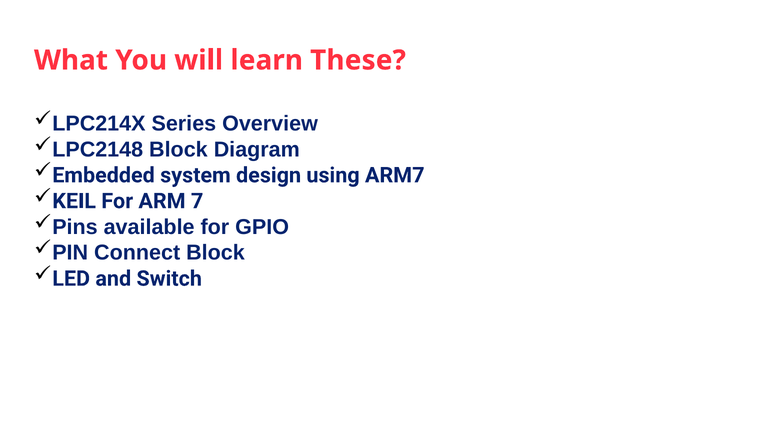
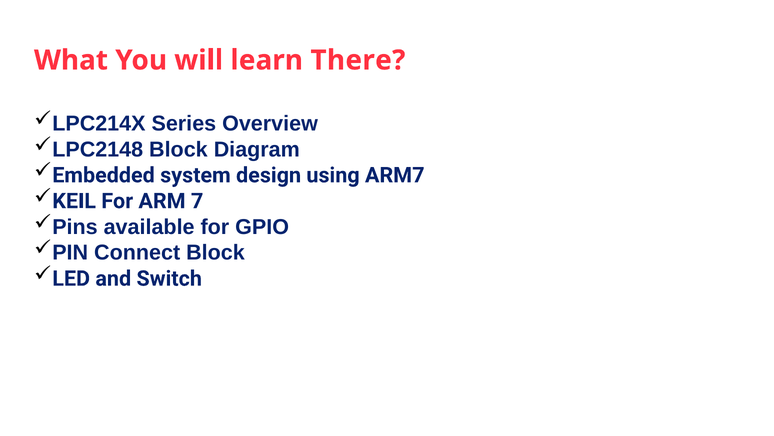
These: These -> There
